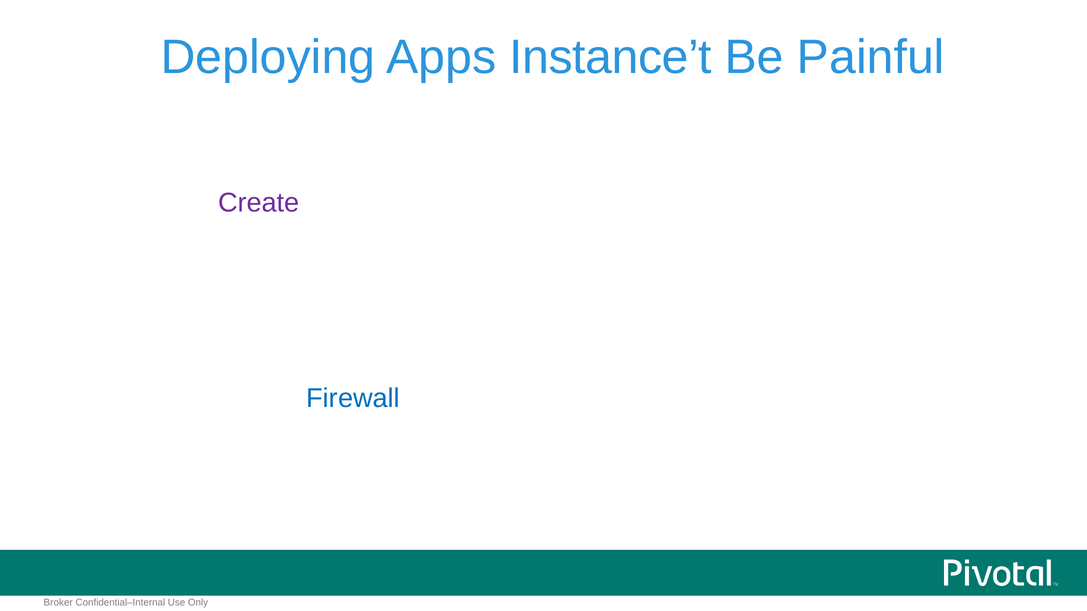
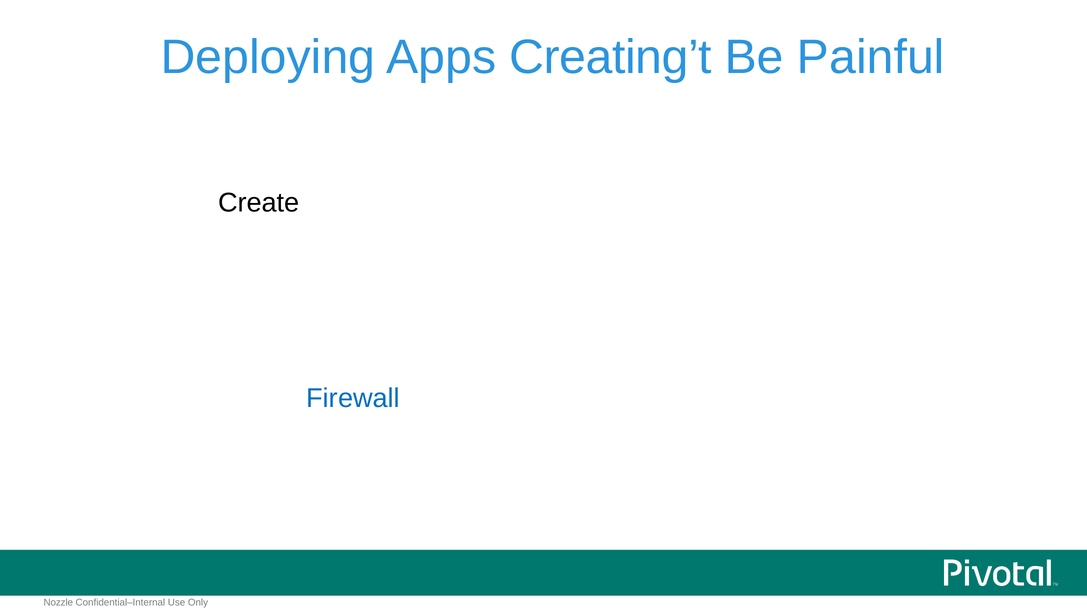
Instance’t: Instance’t -> Creating’t
Create colour: purple -> black
Broker: Broker -> Nozzle
